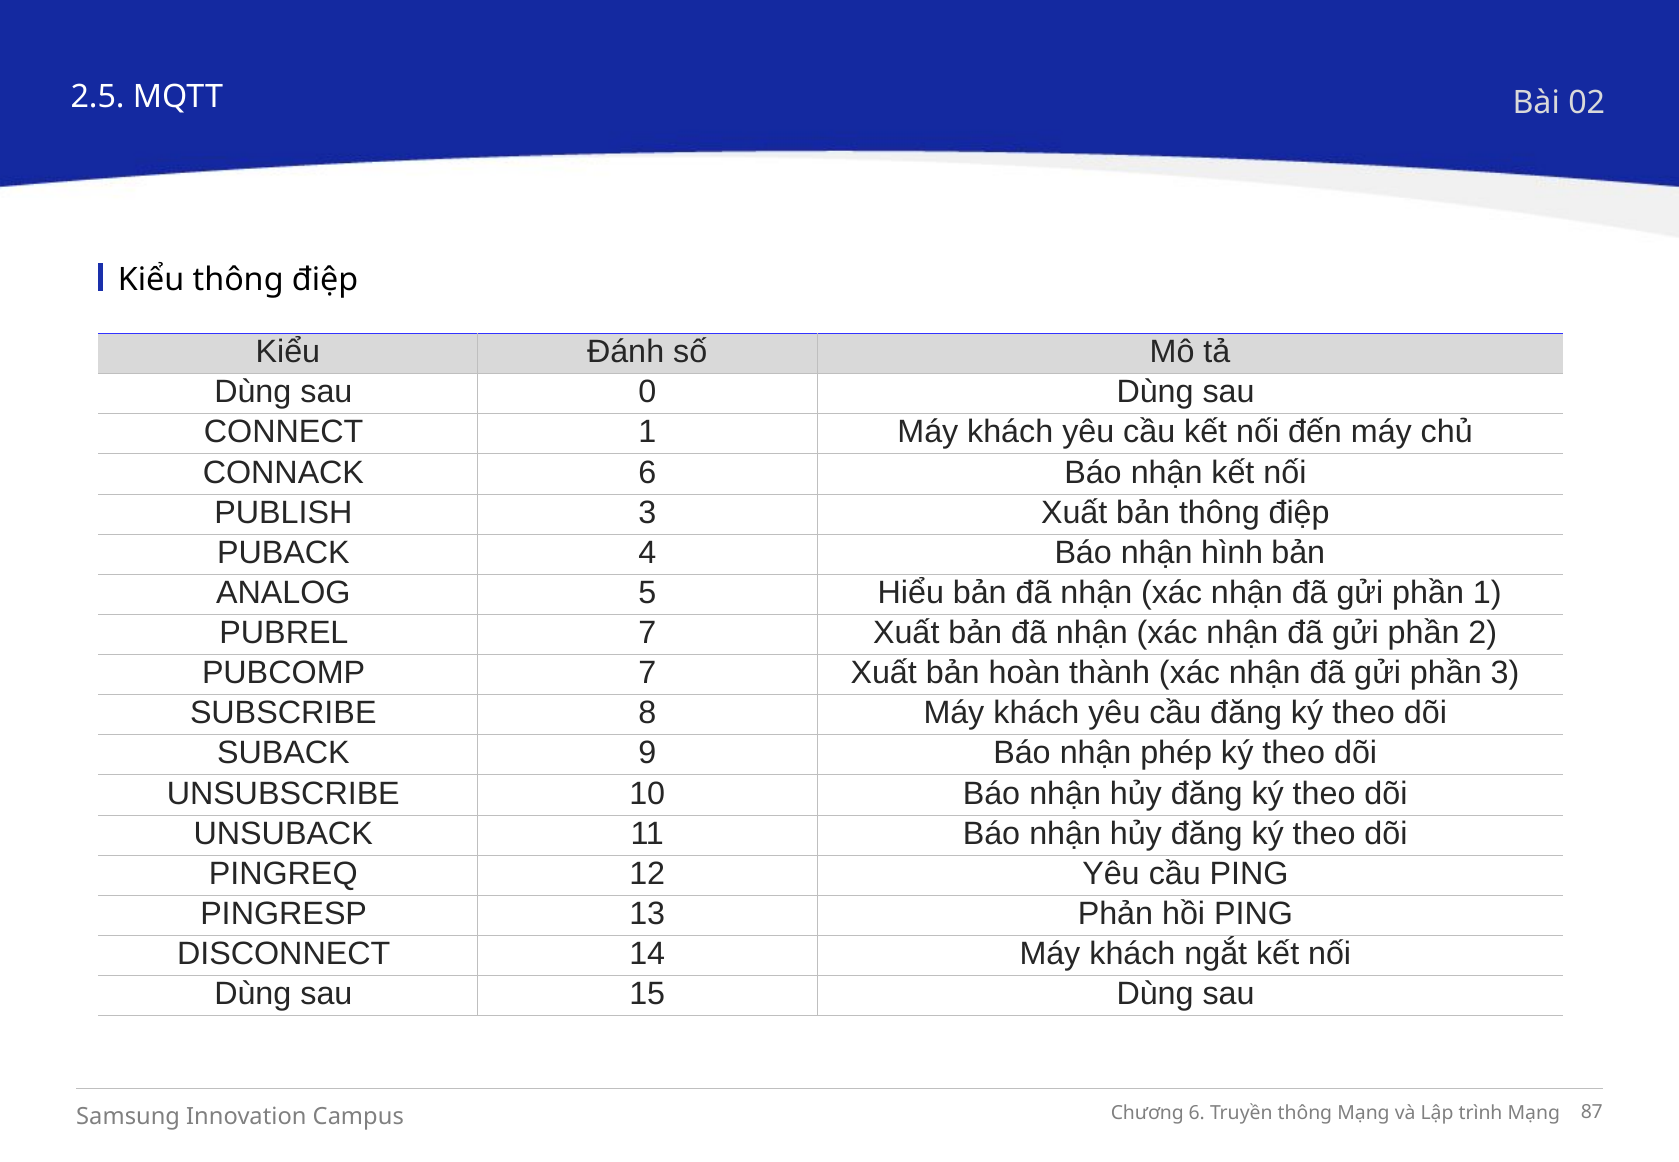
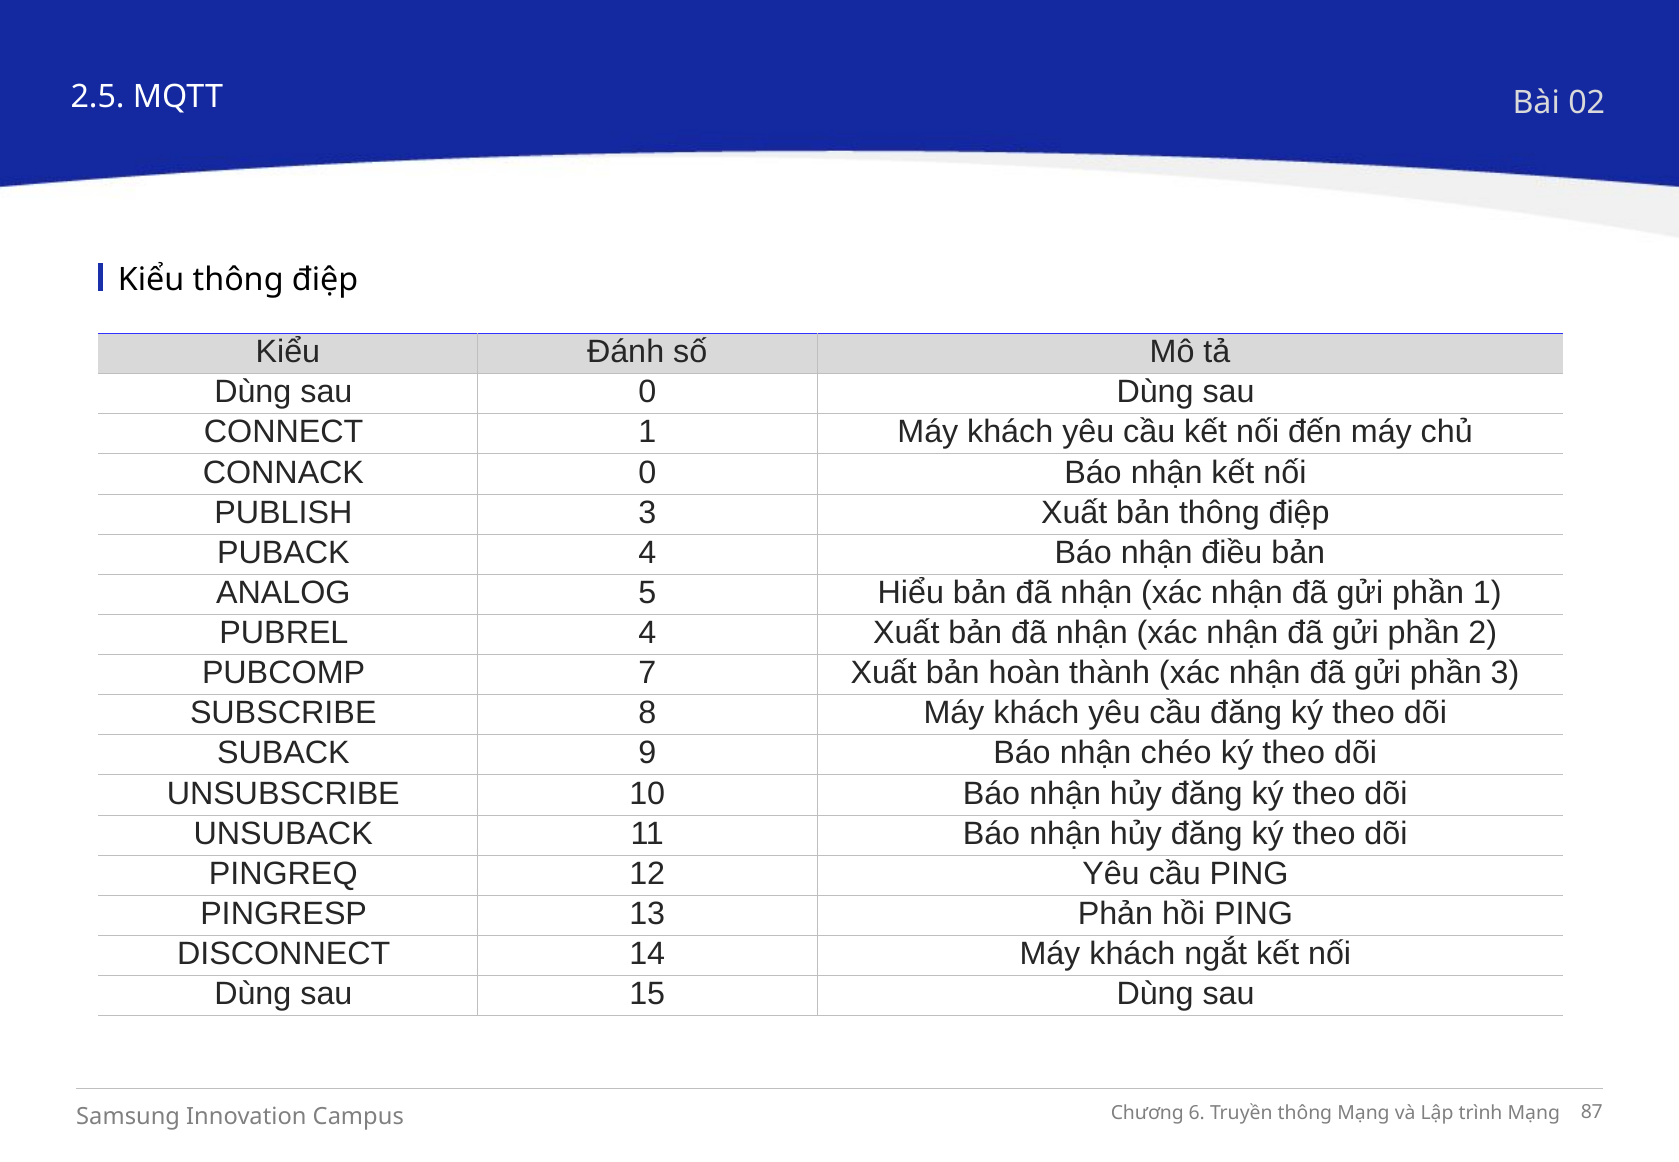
CONNACK 6: 6 -> 0
hình: hình -> điều
PUBREL 7: 7 -> 4
phép: phép -> chéo
